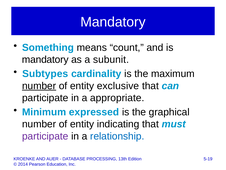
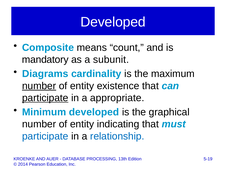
Mandatory at (113, 22): Mandatory -> Developed
Something: Something -> Composite
Subtypes: Subtypes -> Diagrams
exclusive: exclusive -> existence
participate at (45, 98) underline: none -> present
Minimum expressed: expressed -> developed
participate at (45, 136) colour: purple -> blue
